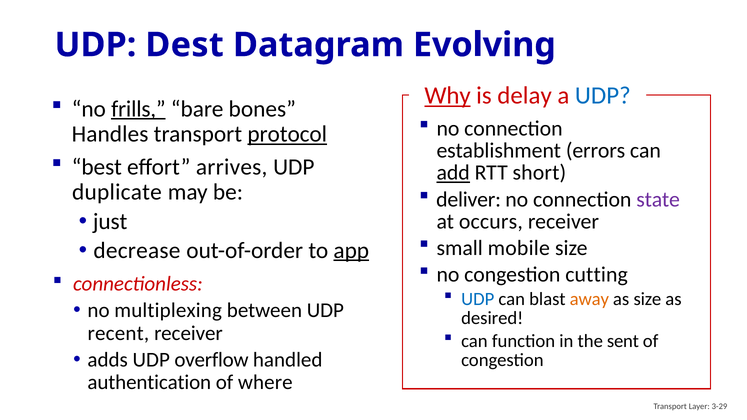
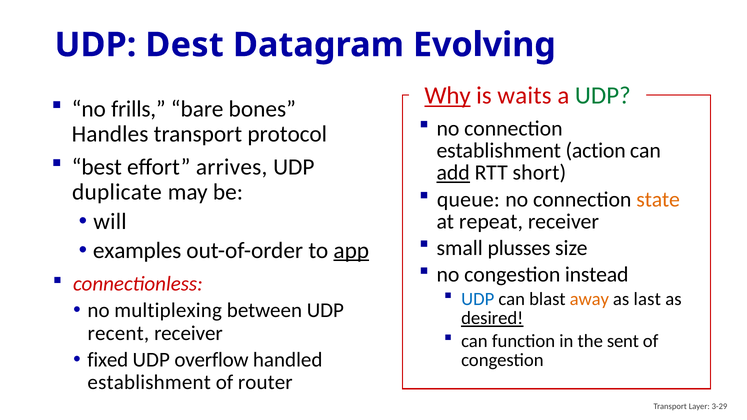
delay: delay -> waits
UDP at (603, 95) colour: blue -> green
frills underline: present -> none
protocol underline: present -> none
errors: errors -> action
deliver: deliver -> queue
state colour: purple -> orange
just: just -> will
occurs: occurs -> repeat
mobile: mobile -> plusses
decrease: decrease -> examples
cutting: cutting -> instead
as size: size -> last
desired underline: none -> present
adds: adds -> fixed
authentication at (149, 383): authentication -> establishment
where: where -> router
